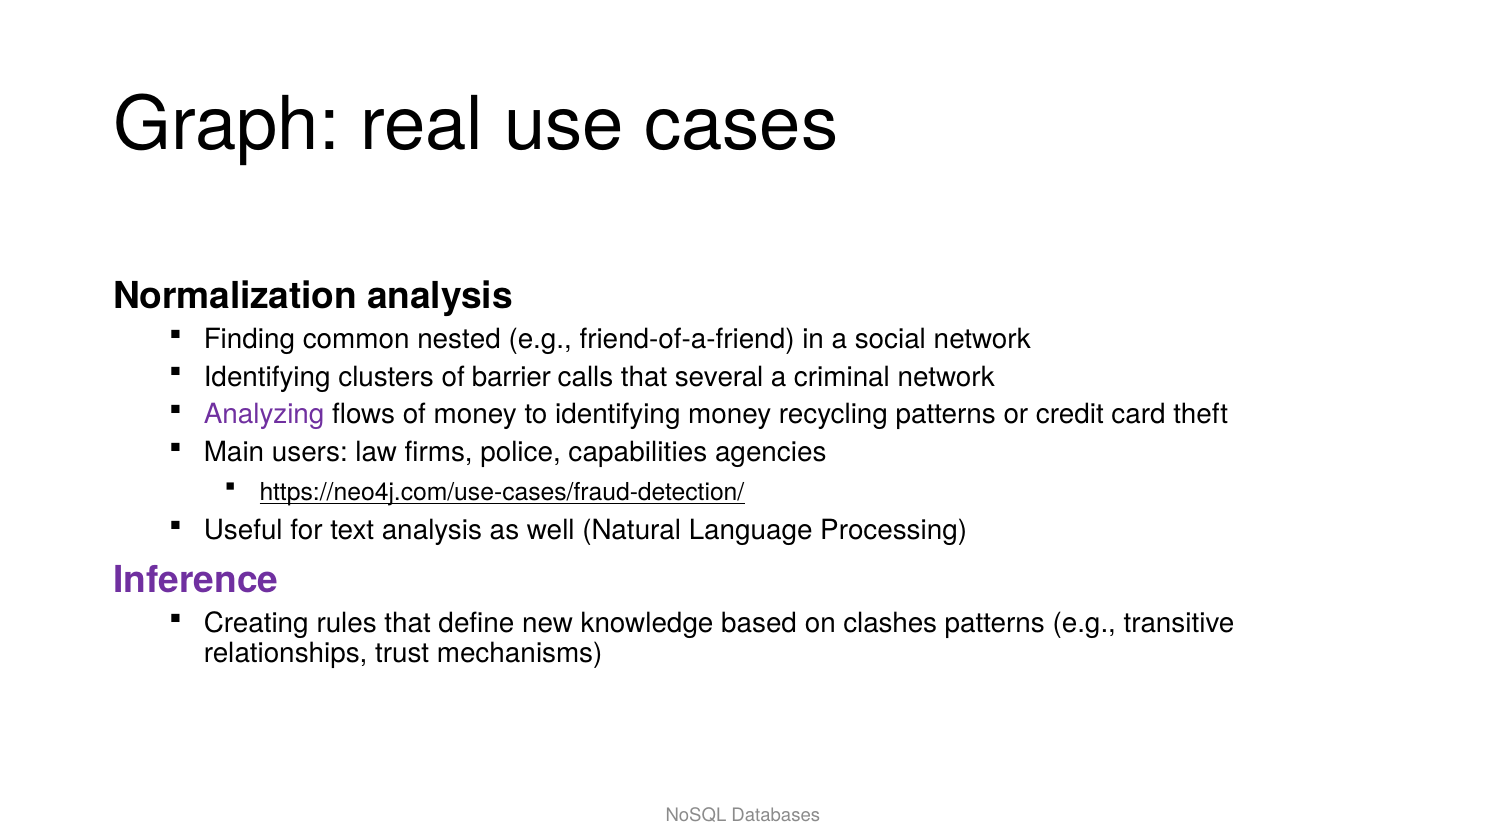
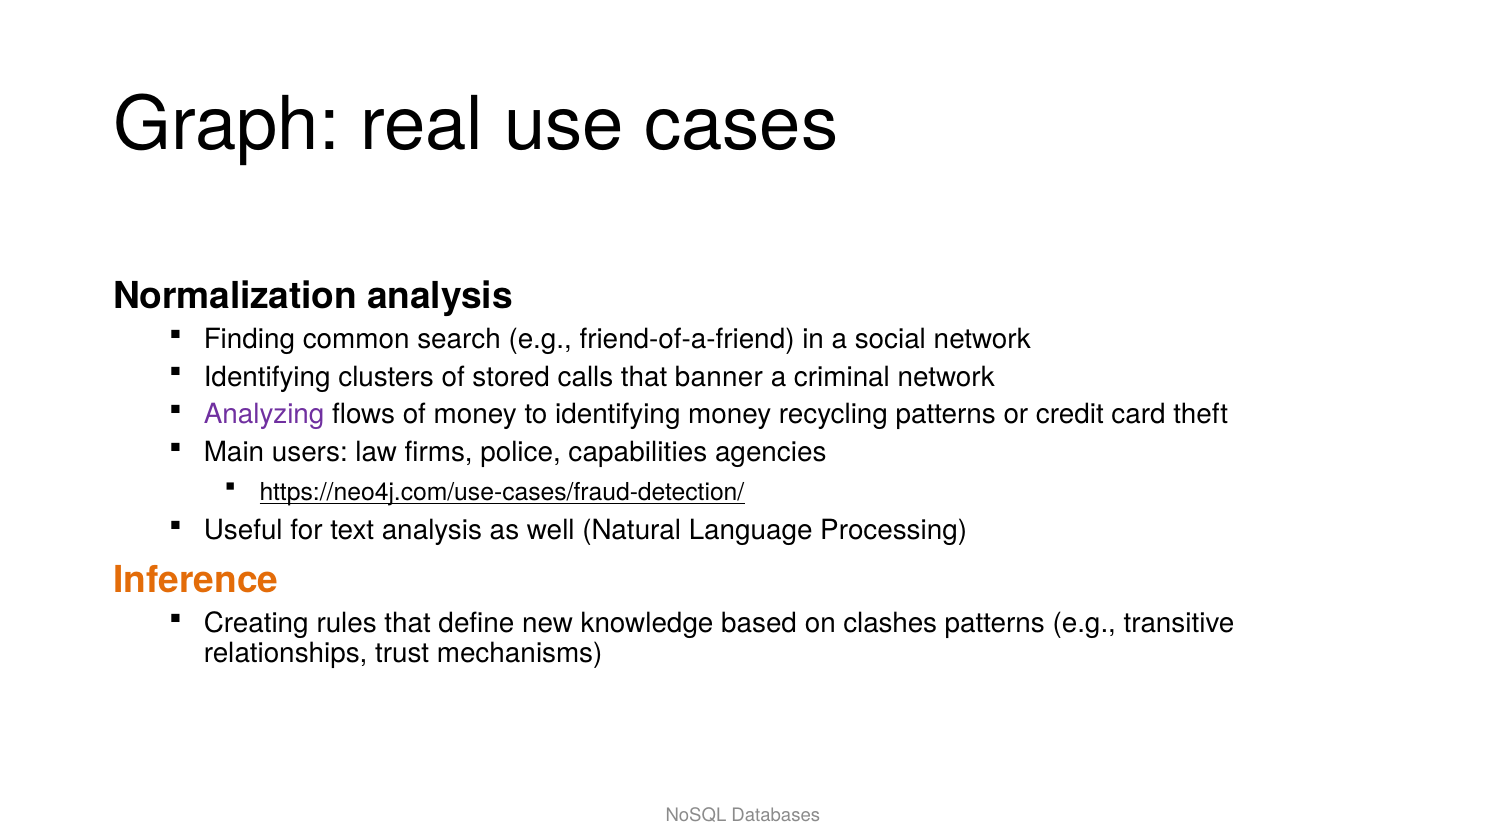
nested: nested -> search
barrier: barrier -> stored
several: several -> banner
Inference colour: purple -> orange
